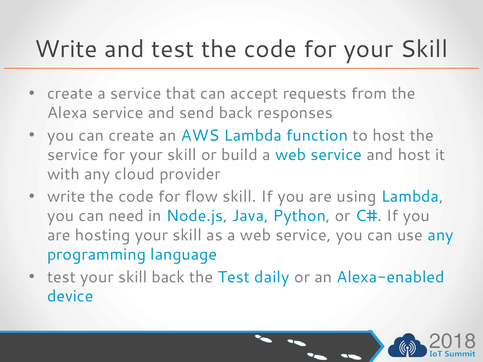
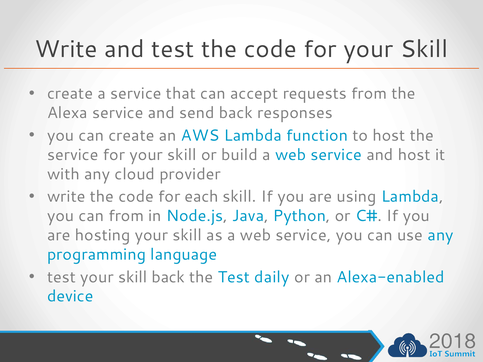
flow: flow -> each
can need: need -> from
